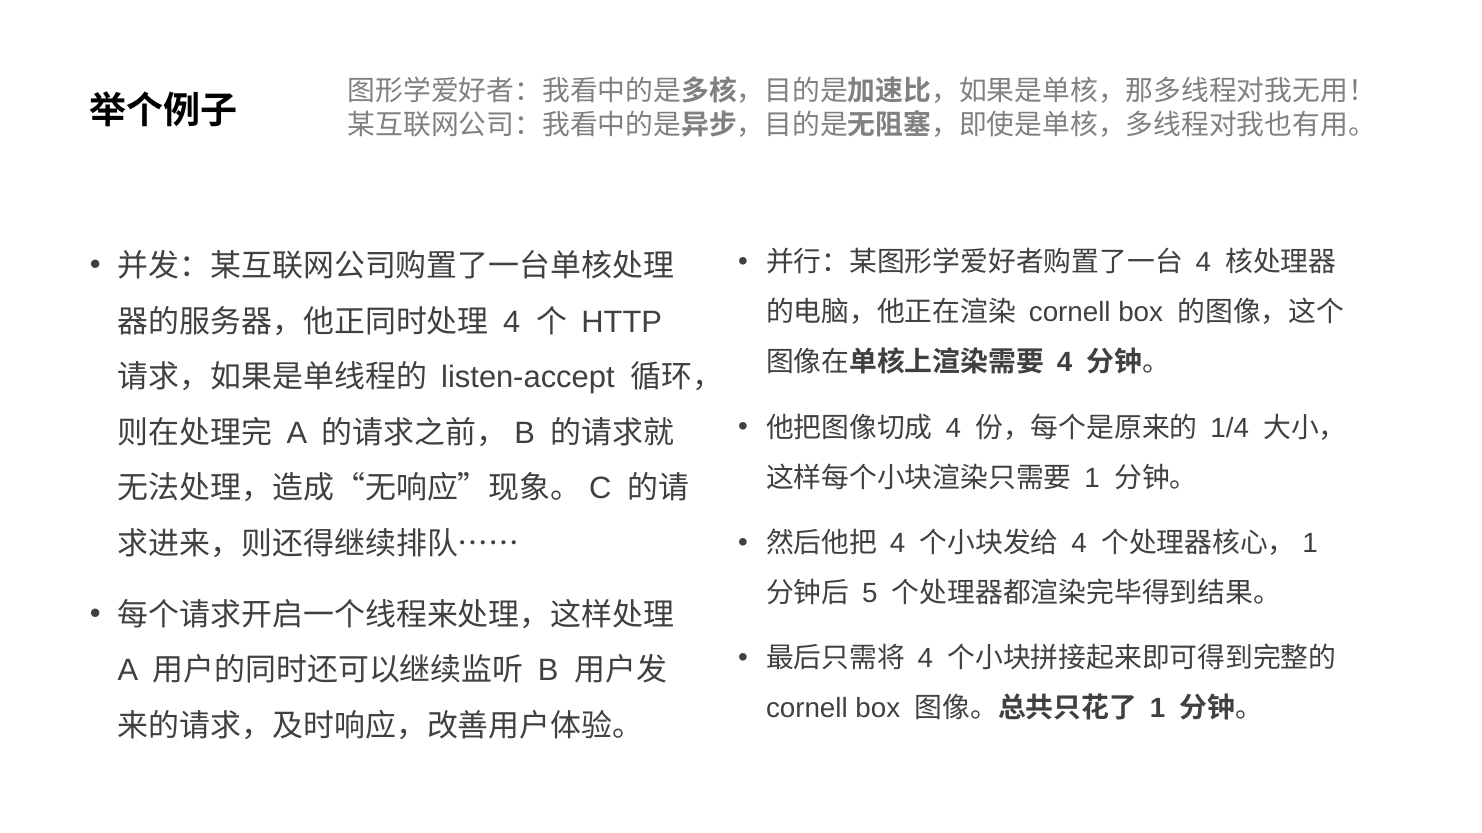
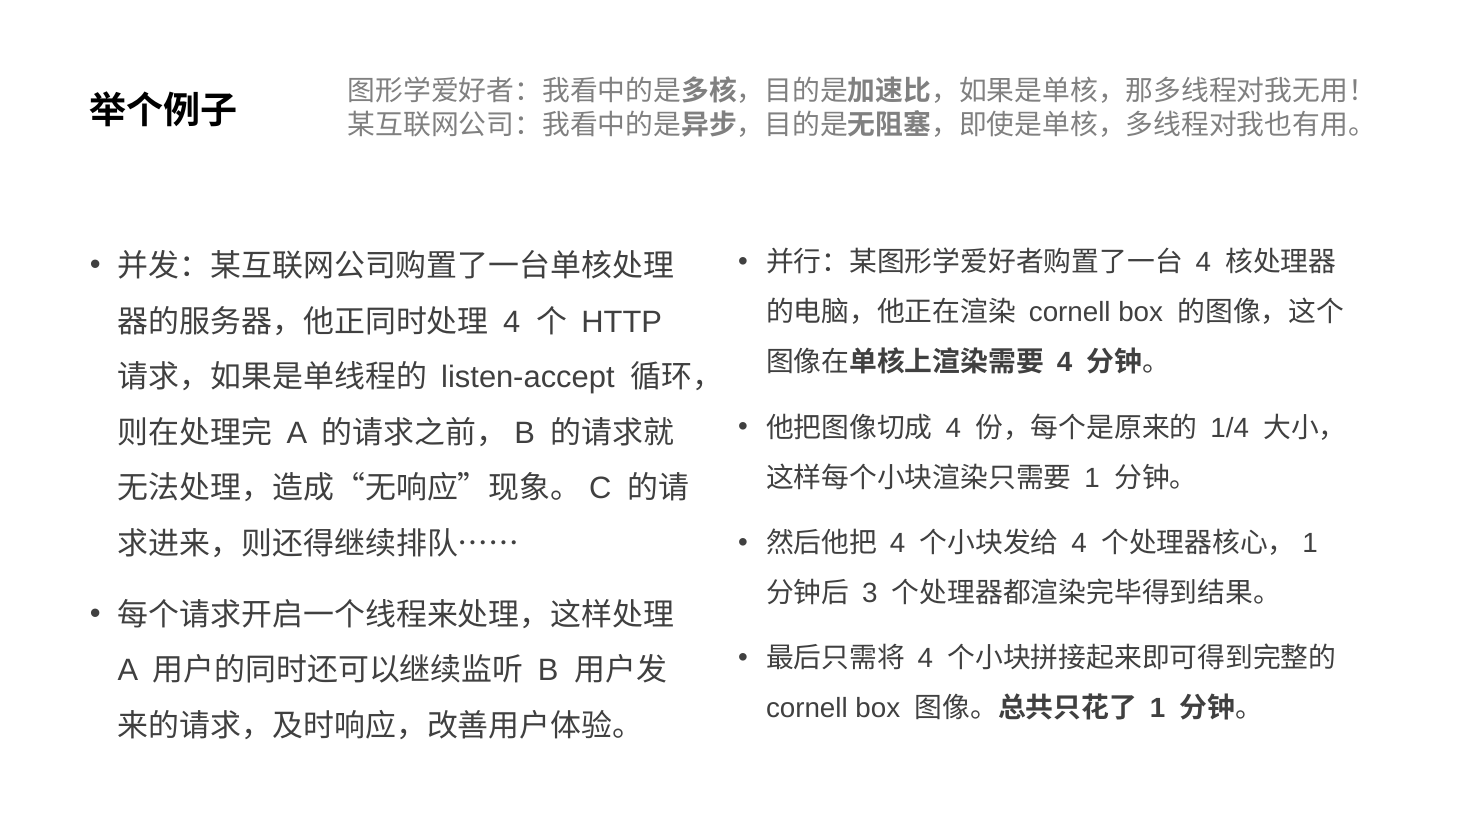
5: 5 -> 3
